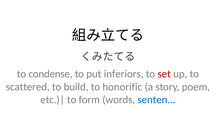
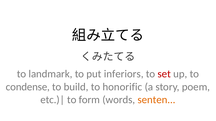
condense: condense -> landmark
scattered: scattered -> condense
senten colour: blue -> orange
